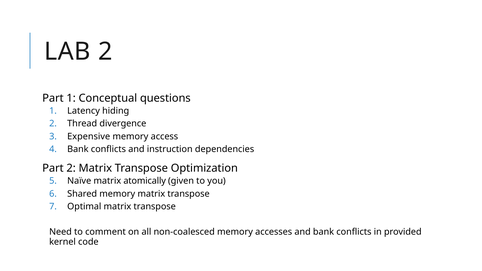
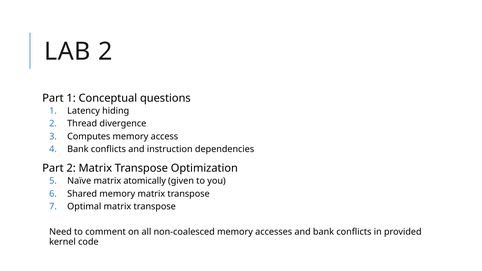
Expensive: Expensive -> Computes
